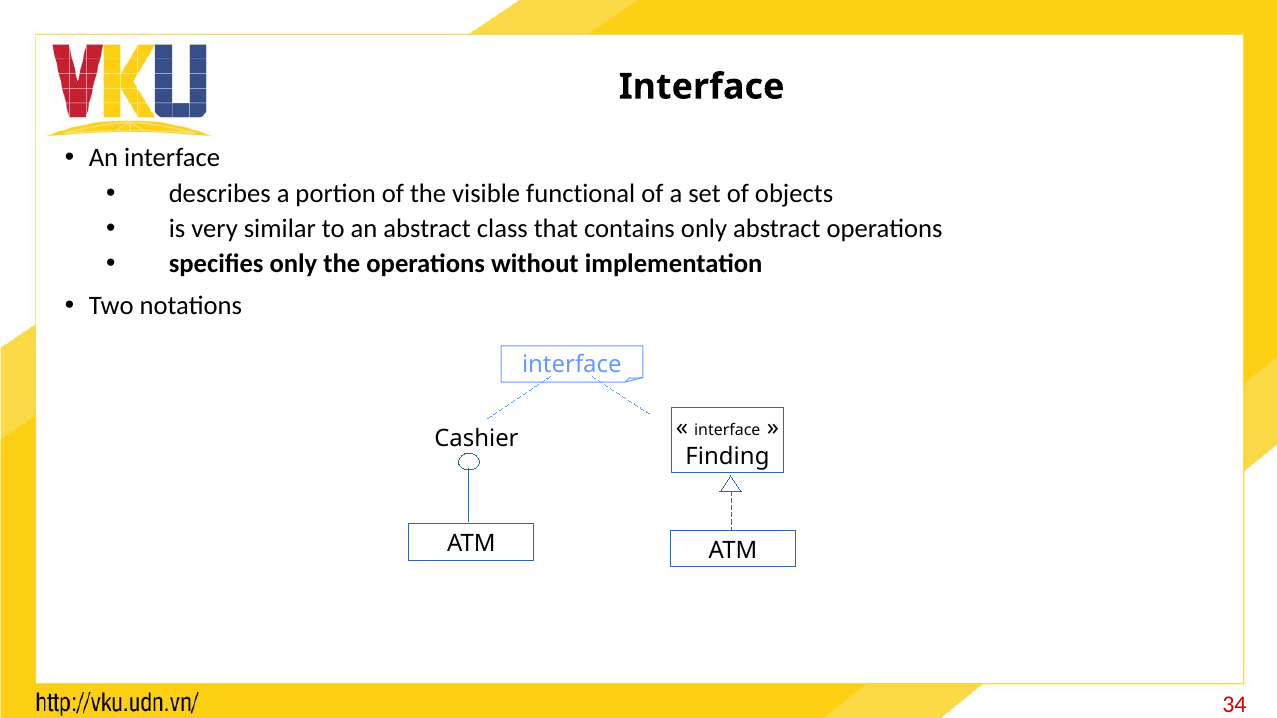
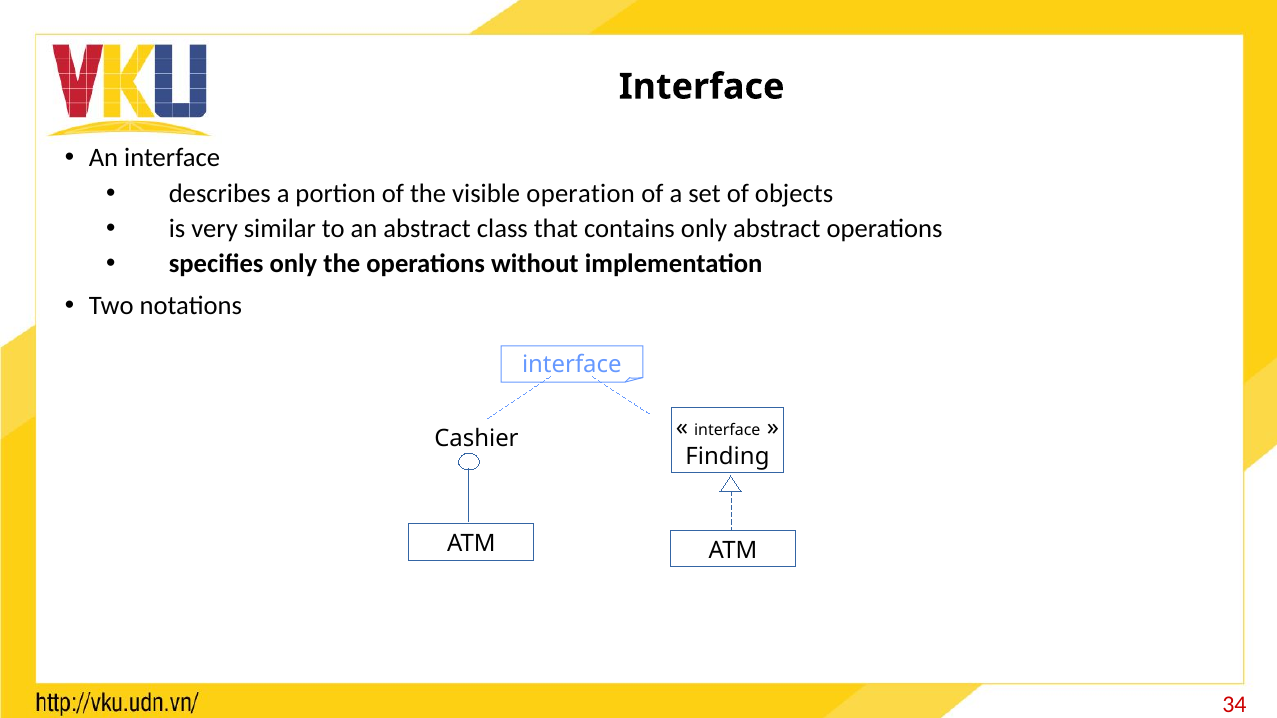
functional: functional -> operation
